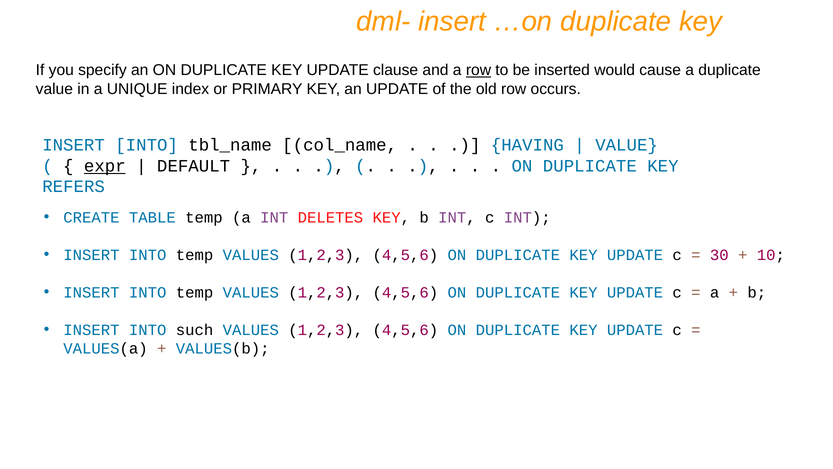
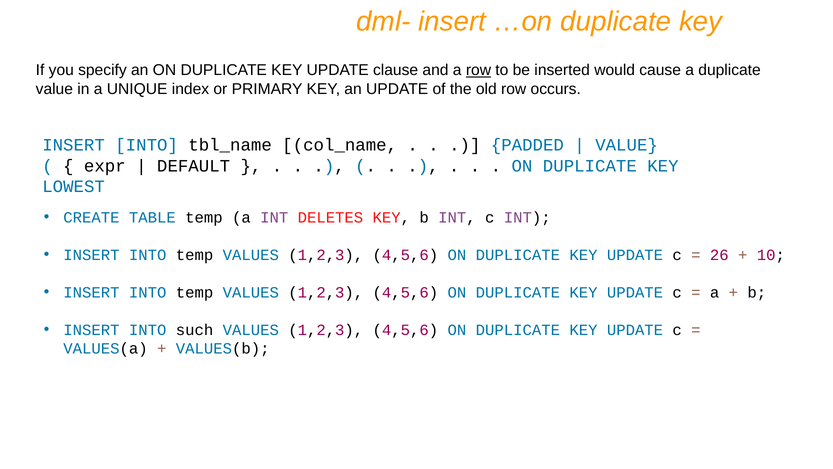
HAVING: HAVING -> PADDED
expr underline: present -> none
REFERS: REFERS -> LOWEST
30: 30 -> 26
